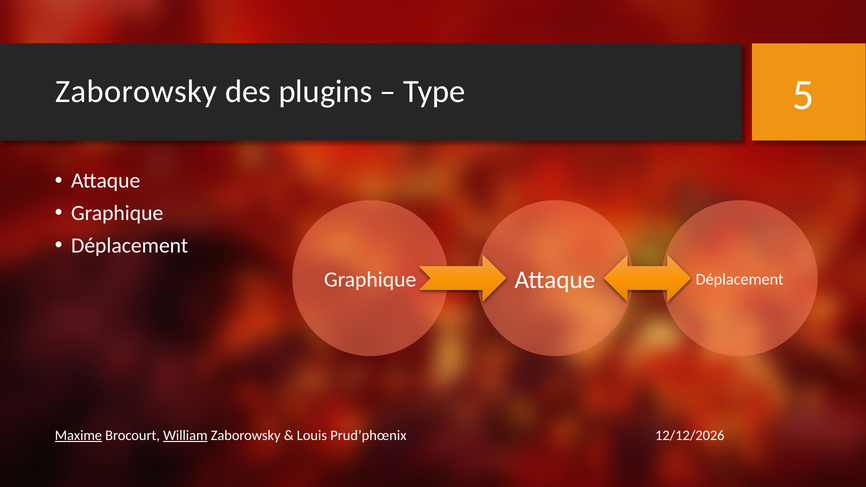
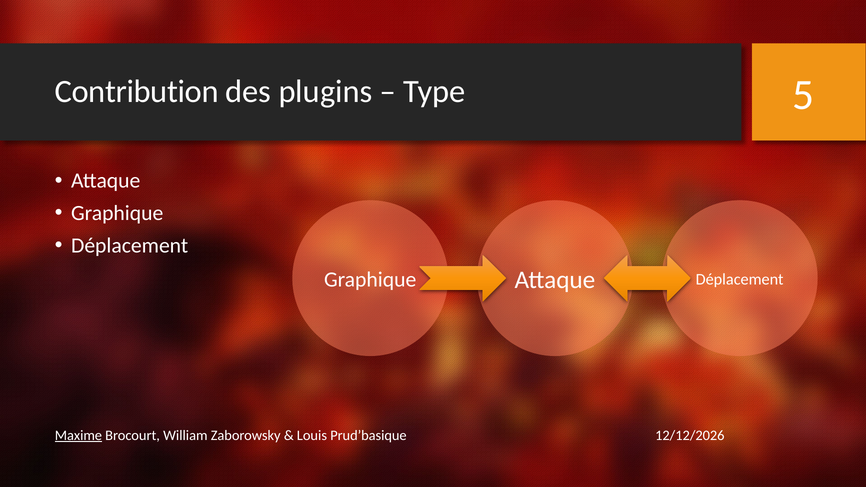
Zaborowsky at (136, 92): Zaborowsky -> Contribution
William underline: present -> none
Prud’phœnix: Prud’phœnix -> Prud’basique
